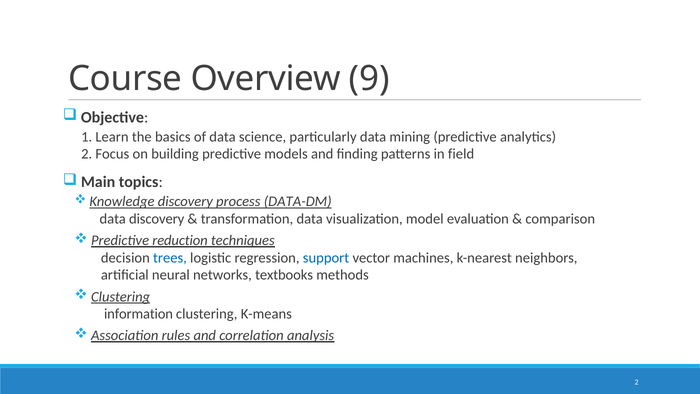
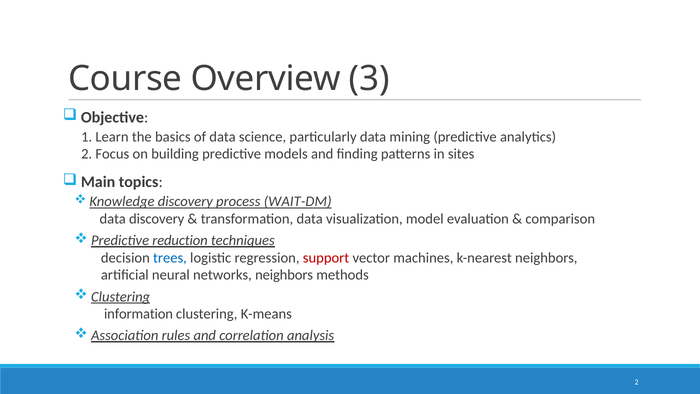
9: 9 -> 3
field: field -> sites
DATA-DM: DATA-DM -> WAIT-DM
support colour: blue -> red
networks textbooks: textbooks -> neighbors
